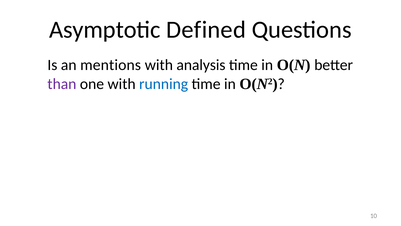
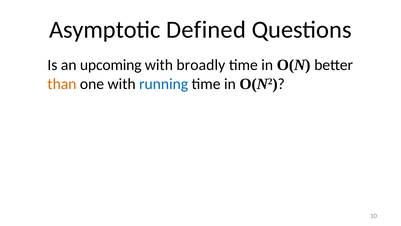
mentions: mentions -> upcoming
analysis: analysis -> broadly
than colour: purple -> orange
